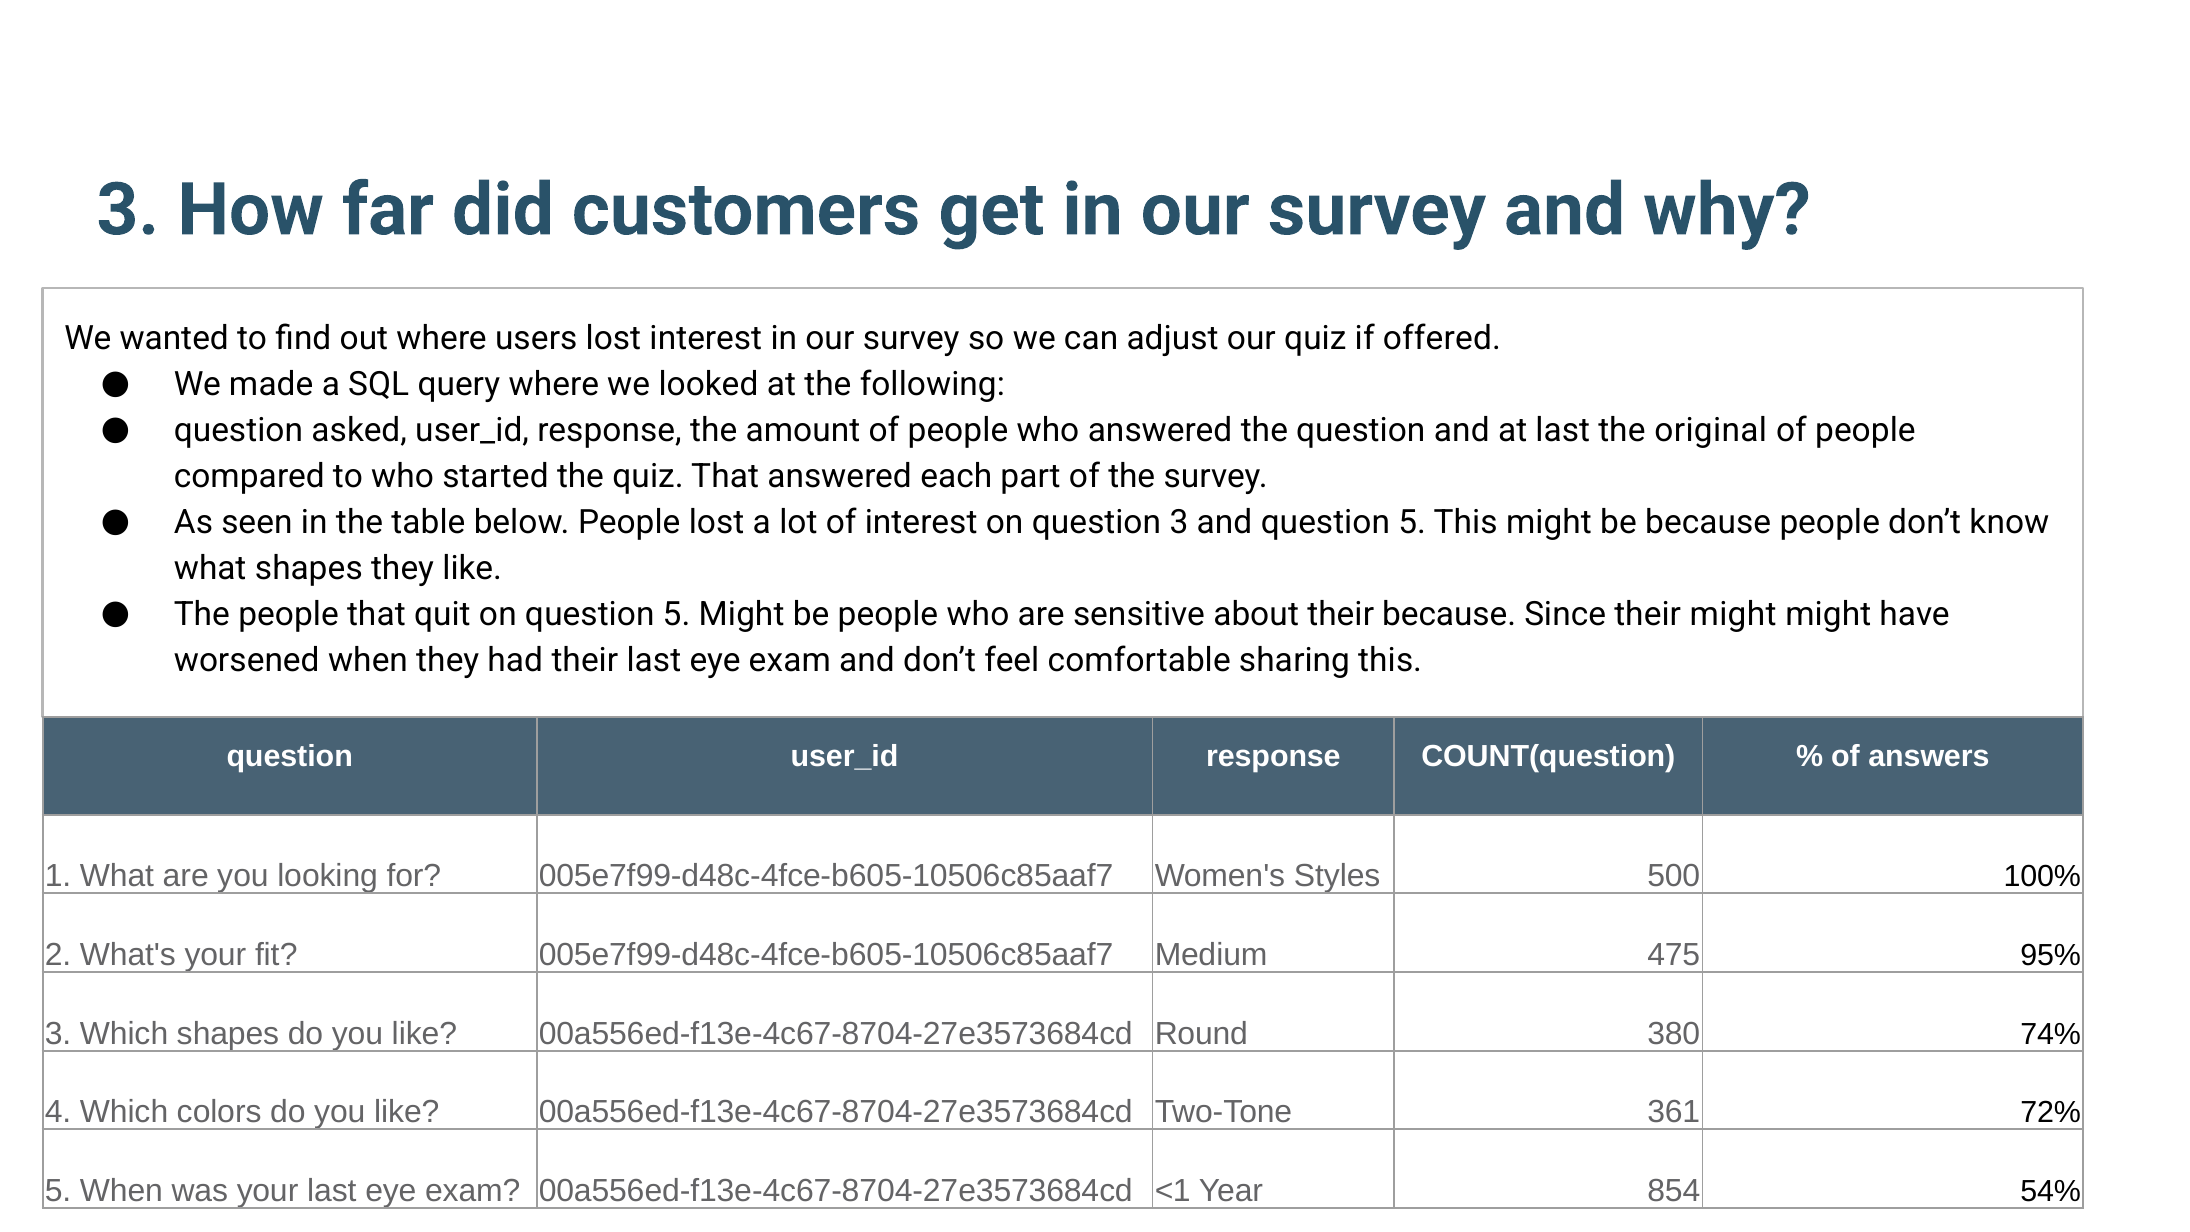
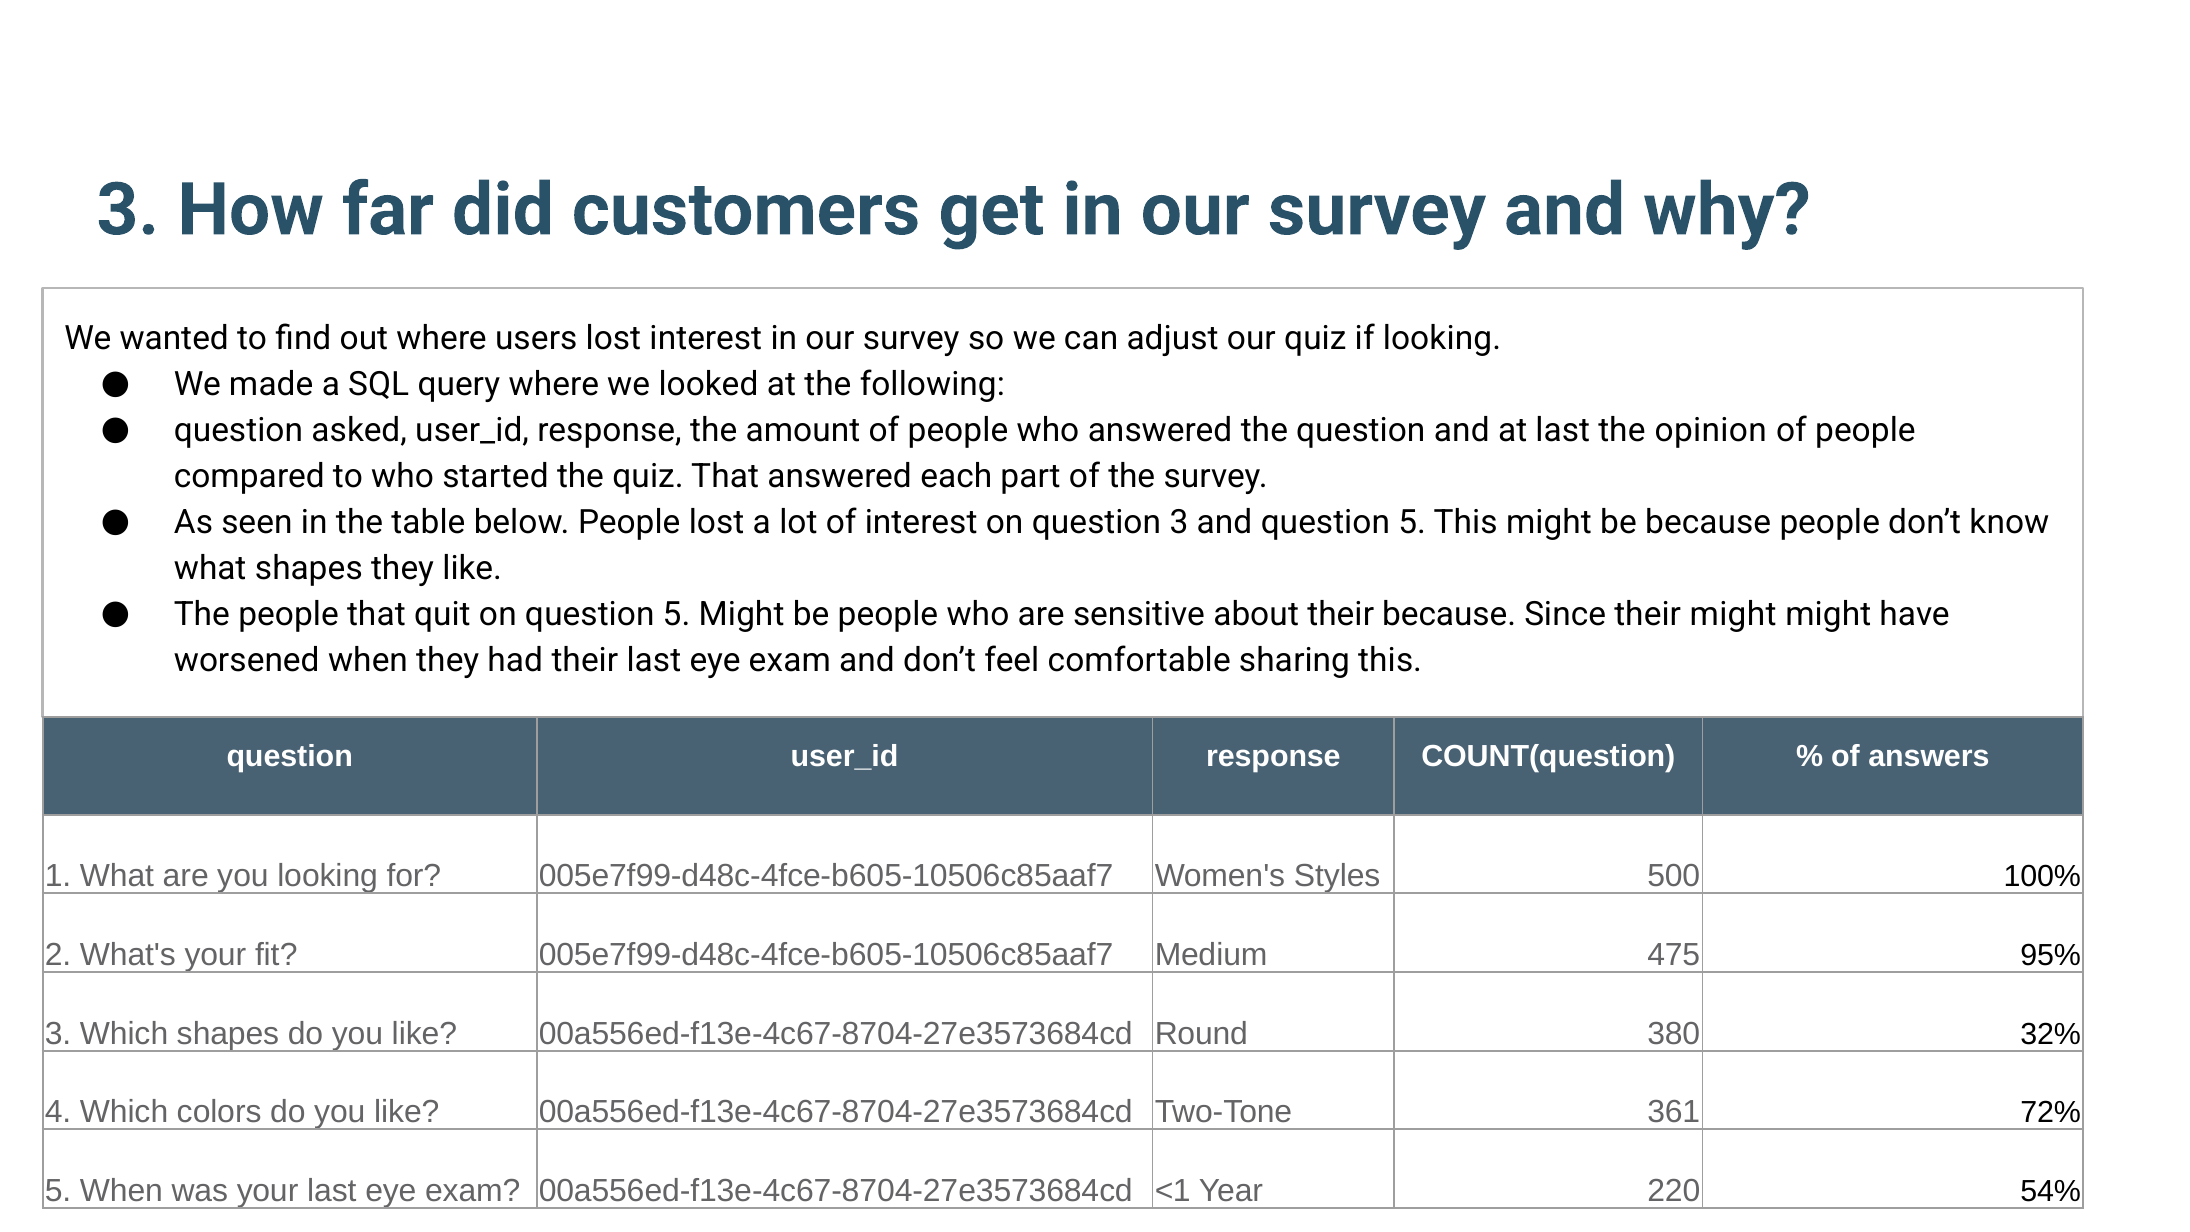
if offered: offered -> looking
original: original -> opinion
74%: 74% -> 32%
854: 854 -> 220
